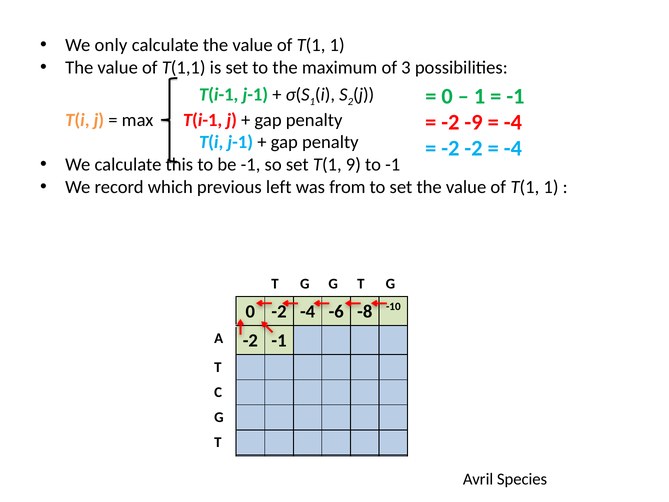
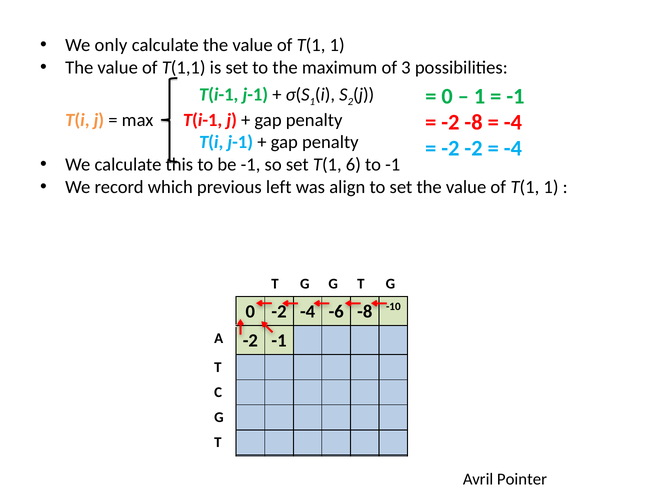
-2 -9: -9 -> -8
9: 9 -> 6
from: from -> align
Species: Species -> Pointer
